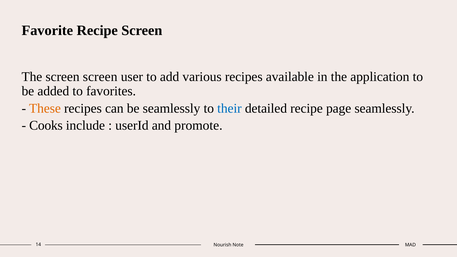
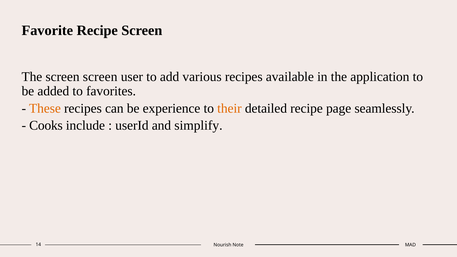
be seamlessly: seamlessly -> experience
their colour: blue -> orange
promote: promote -> simplify
